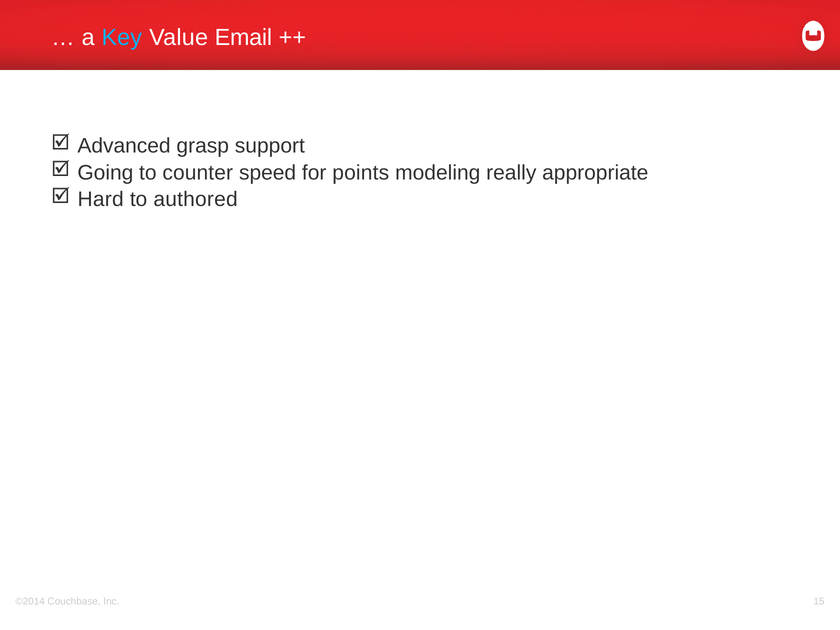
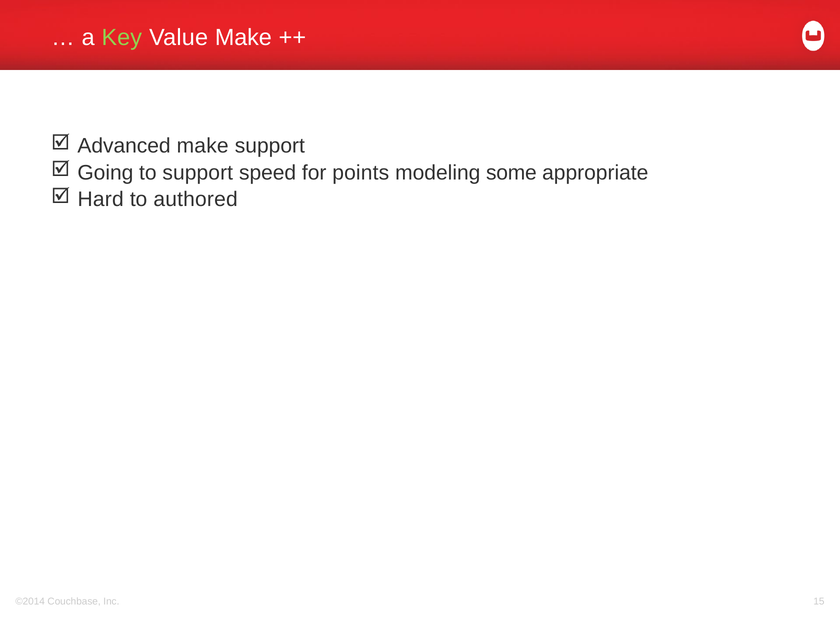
Key colour: light blue -> light green
Value Email: Email -> Make
Advanced grasp: grasp -> make
to counter: counter -> support
really: really -> some
